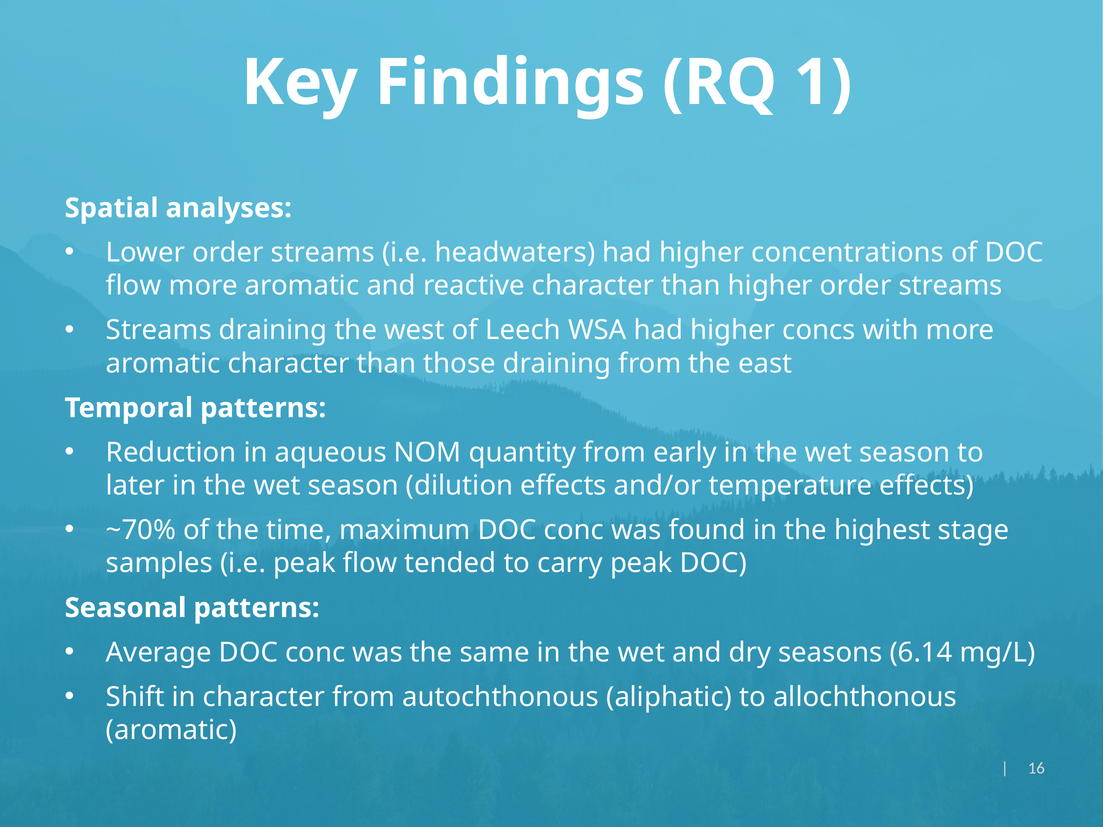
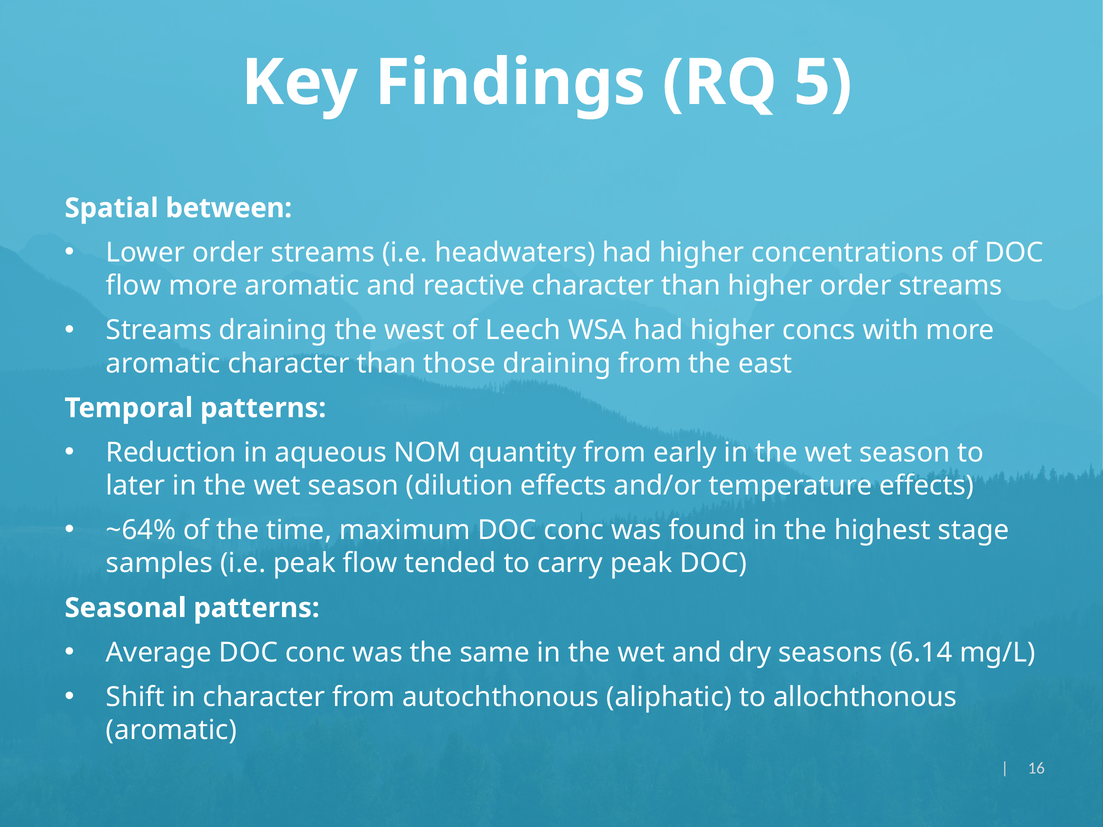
1: 1 -> 5
analyses: analyses -> between
~70%: ~70% -> ~64%
